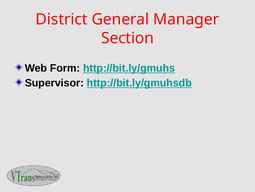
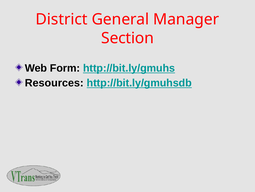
Supervisor: Supervisor -> Resources
